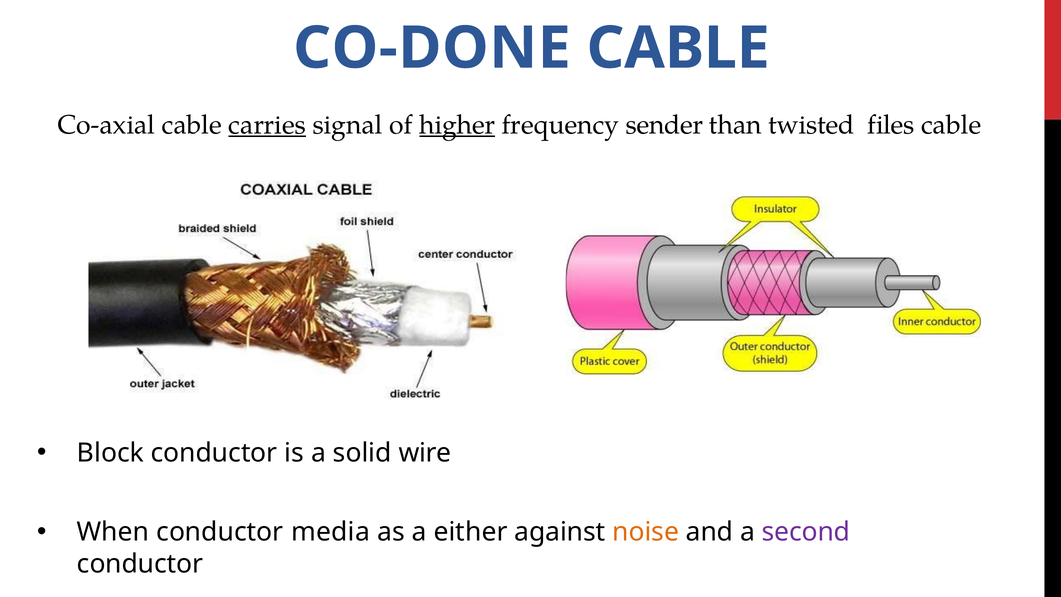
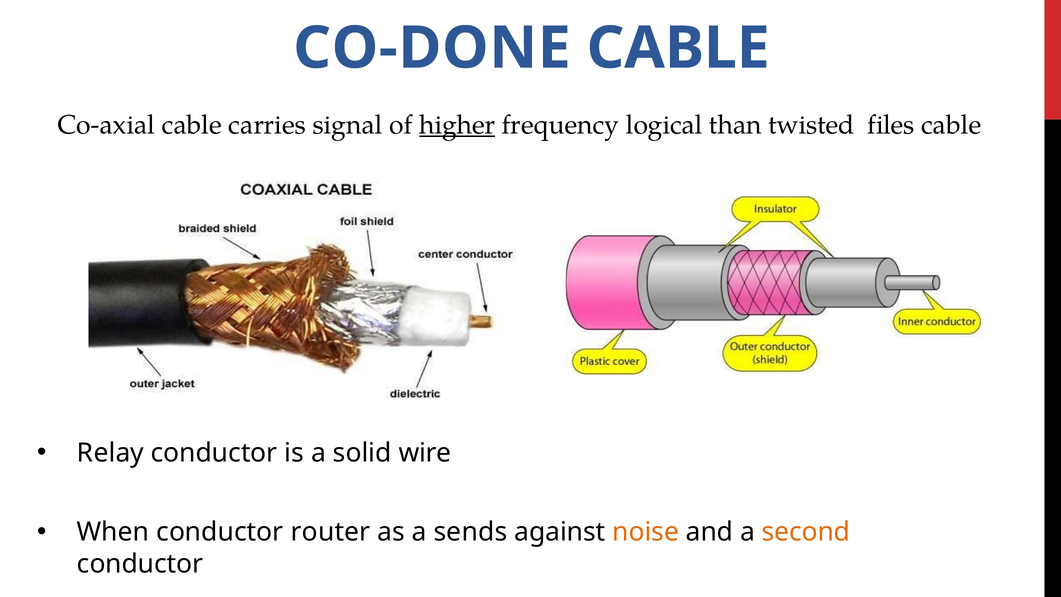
carries underline: present -> none
sender: sender -> logical
Block: Block -> Relay
media: media -> router
either: either -> sends
second colour: purple -> orange
